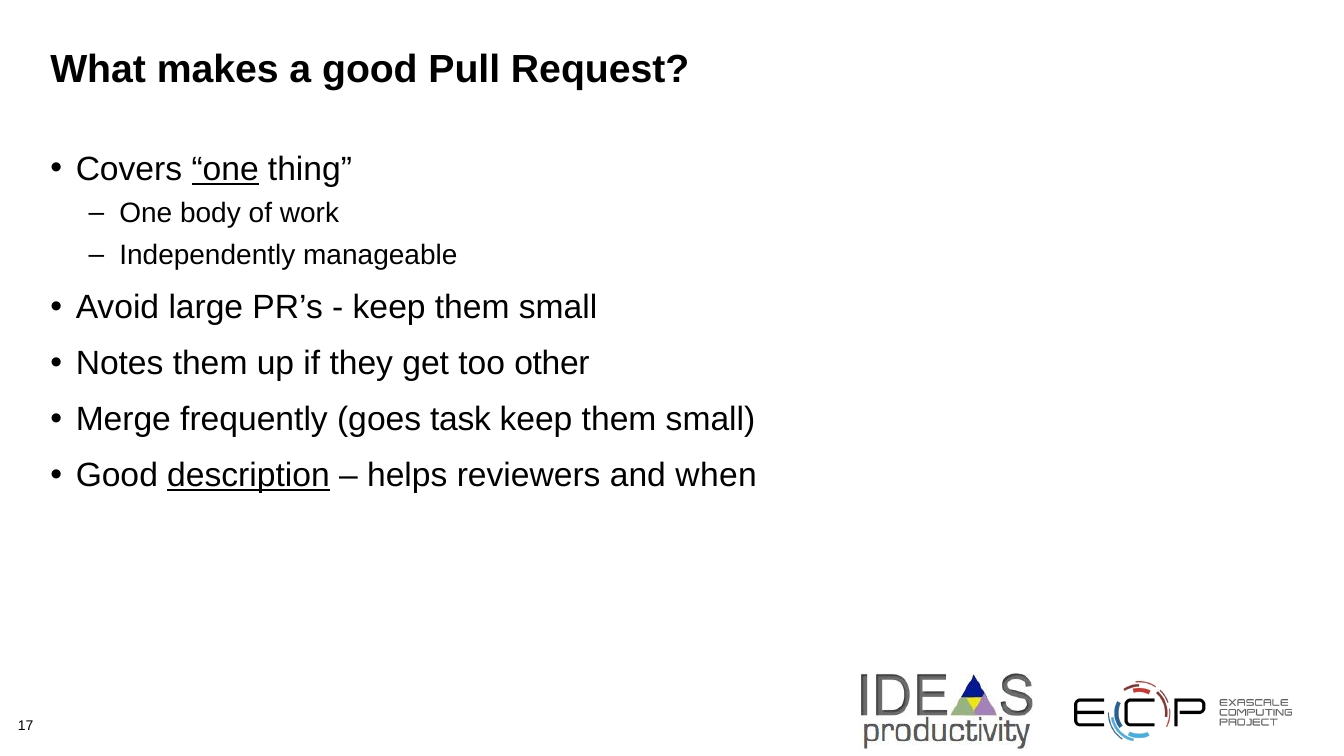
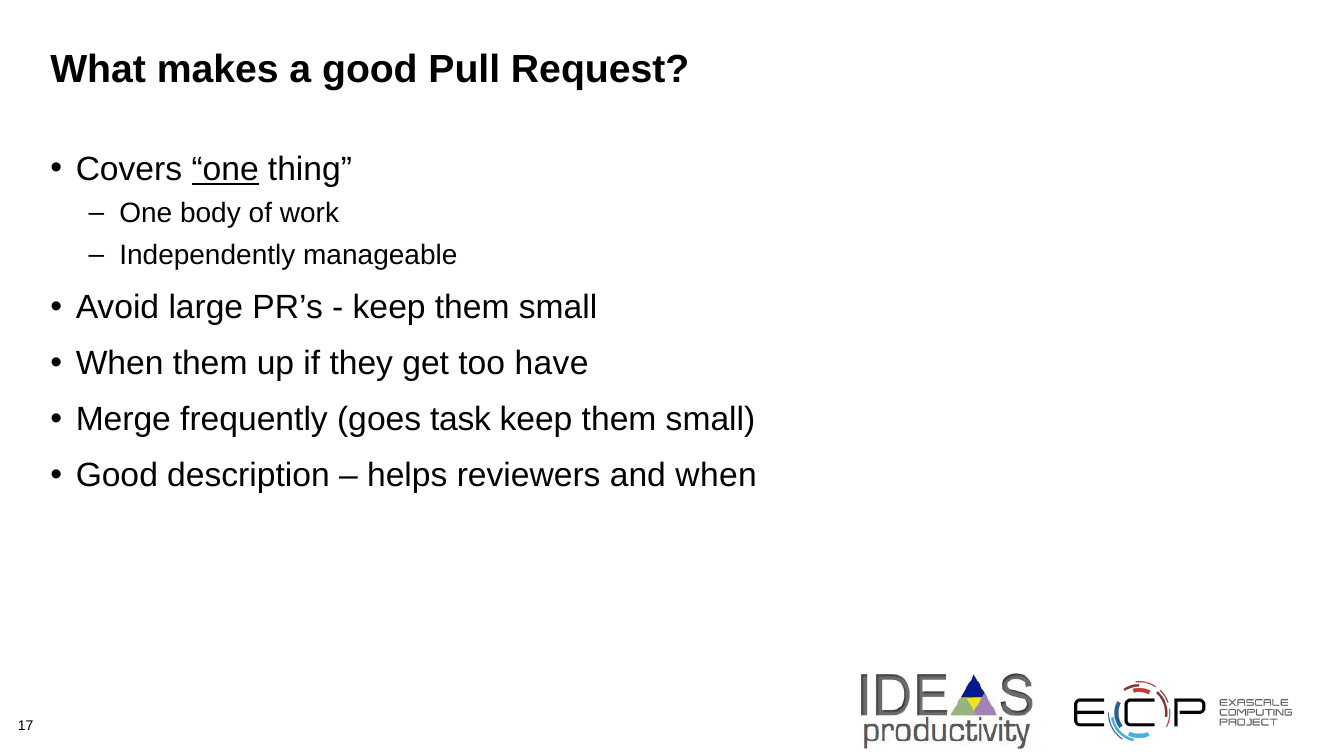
Notes at (120, 364): Notes -> When
other: other -> have
description underline: present -> none
